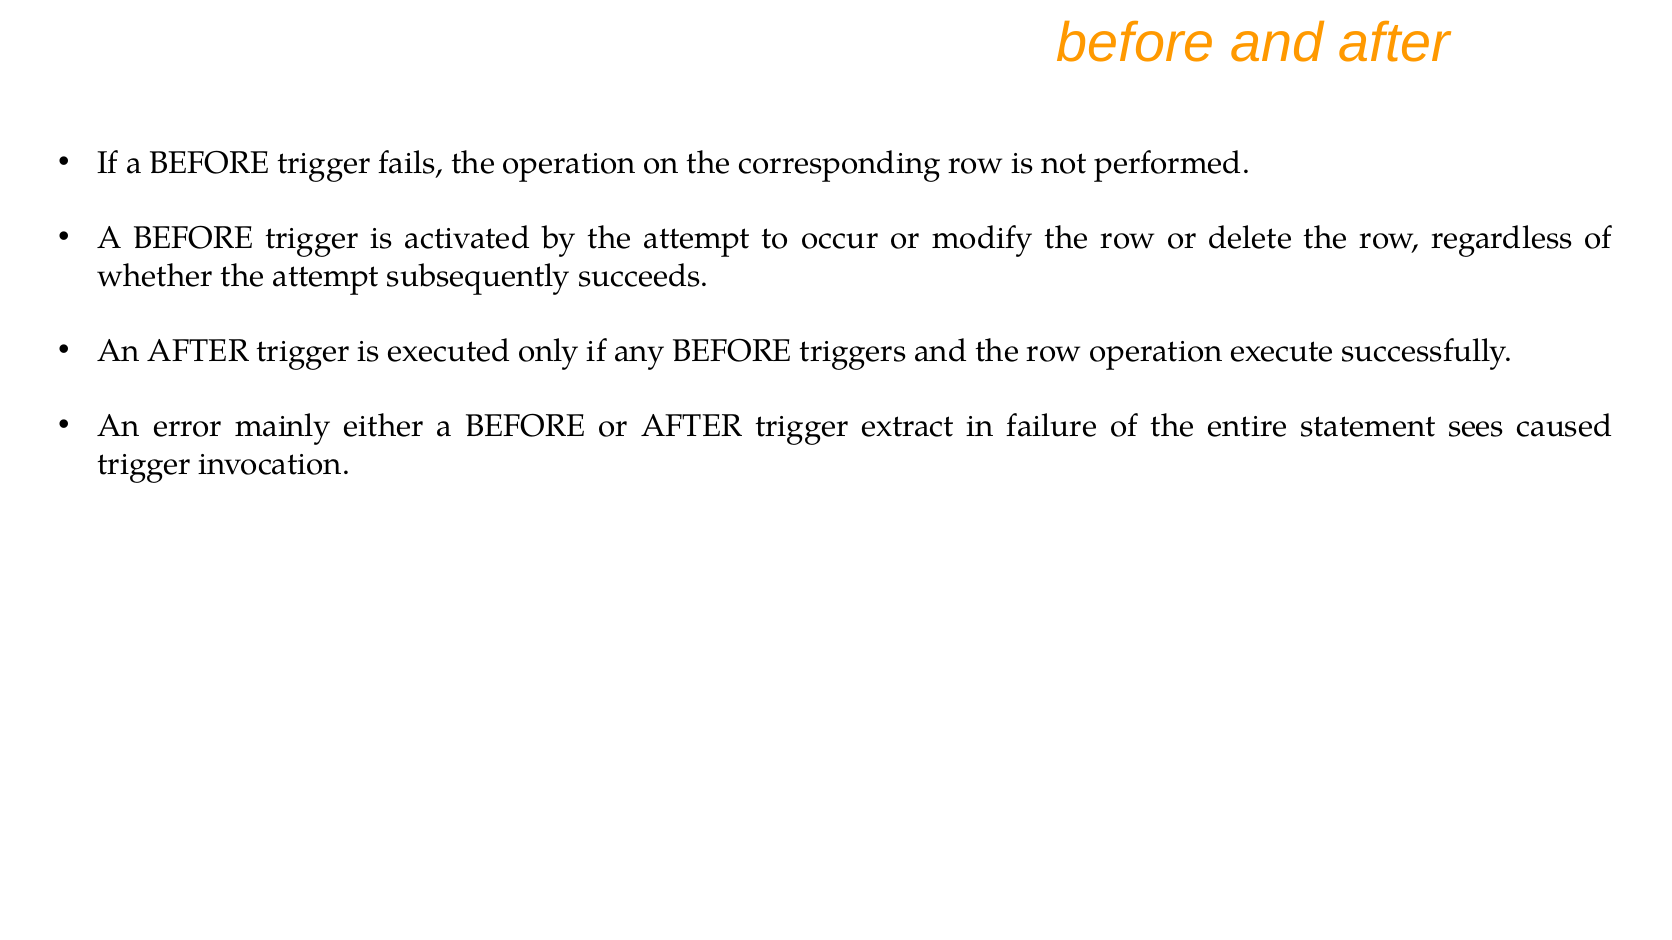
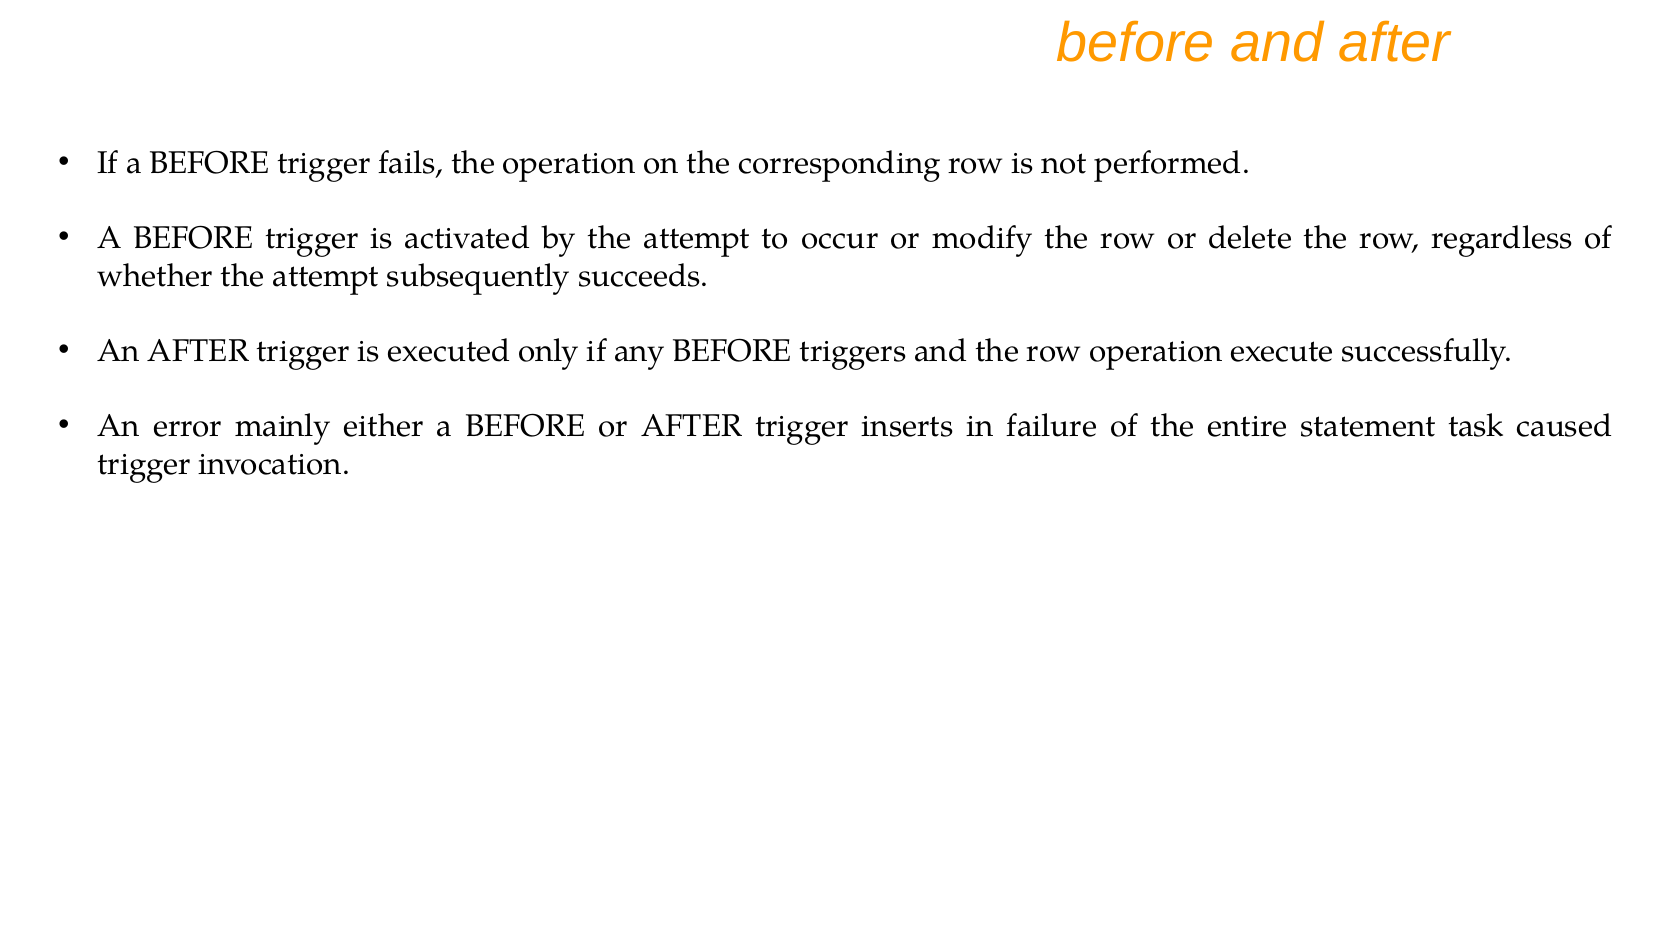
extract: extract -> inserts
sees: sees -> task
